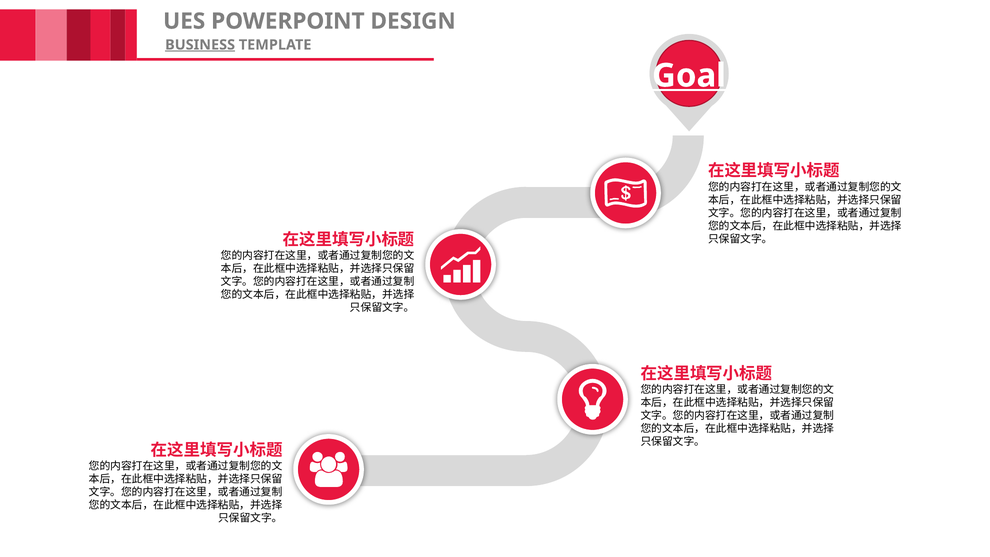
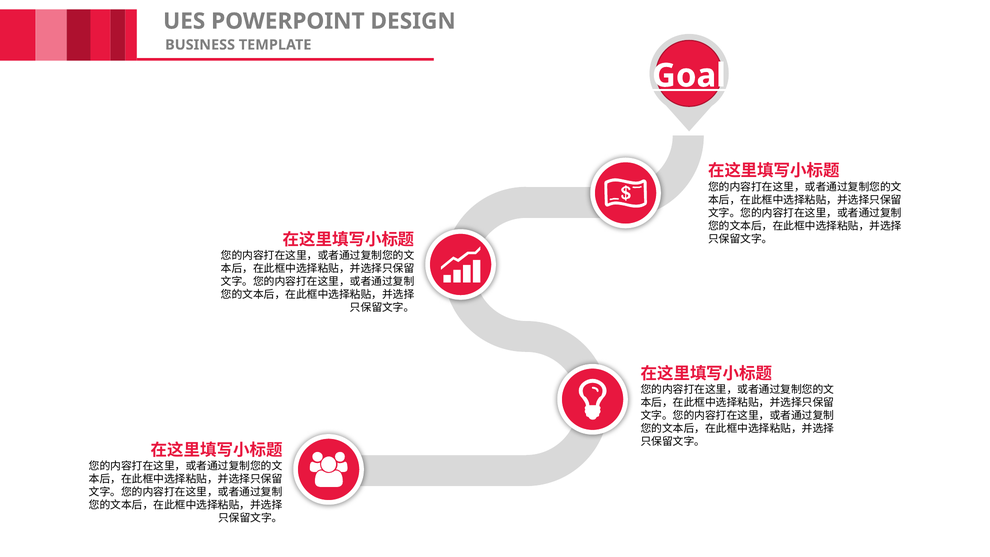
BUSINESS underline: present -> none
